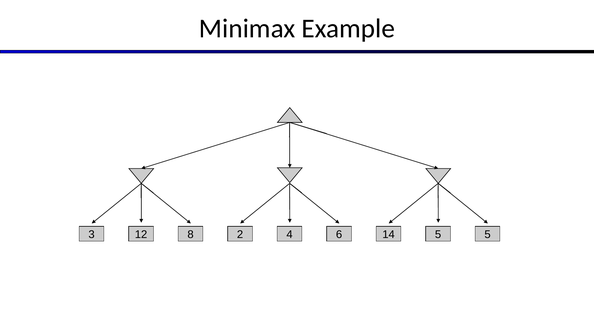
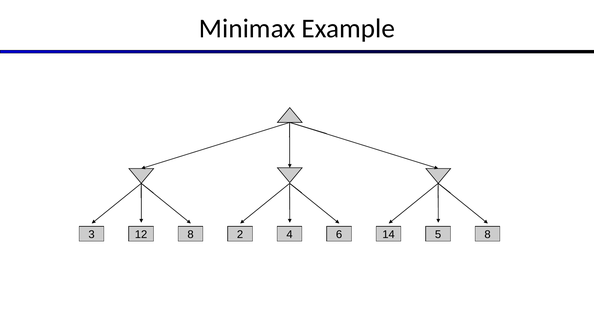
5 5: 5 -> 8
